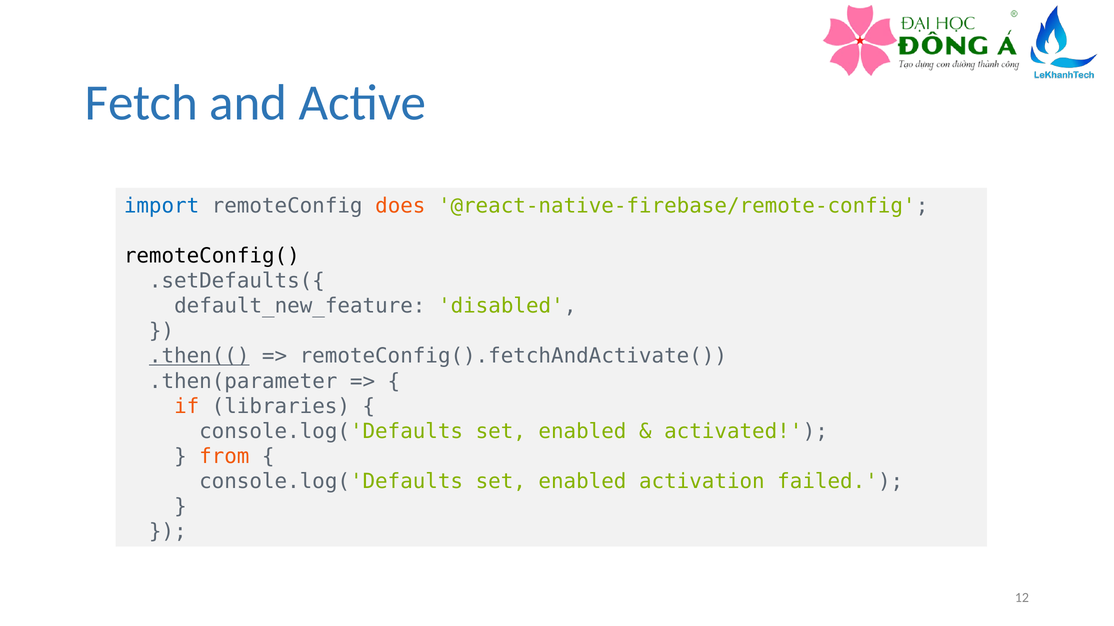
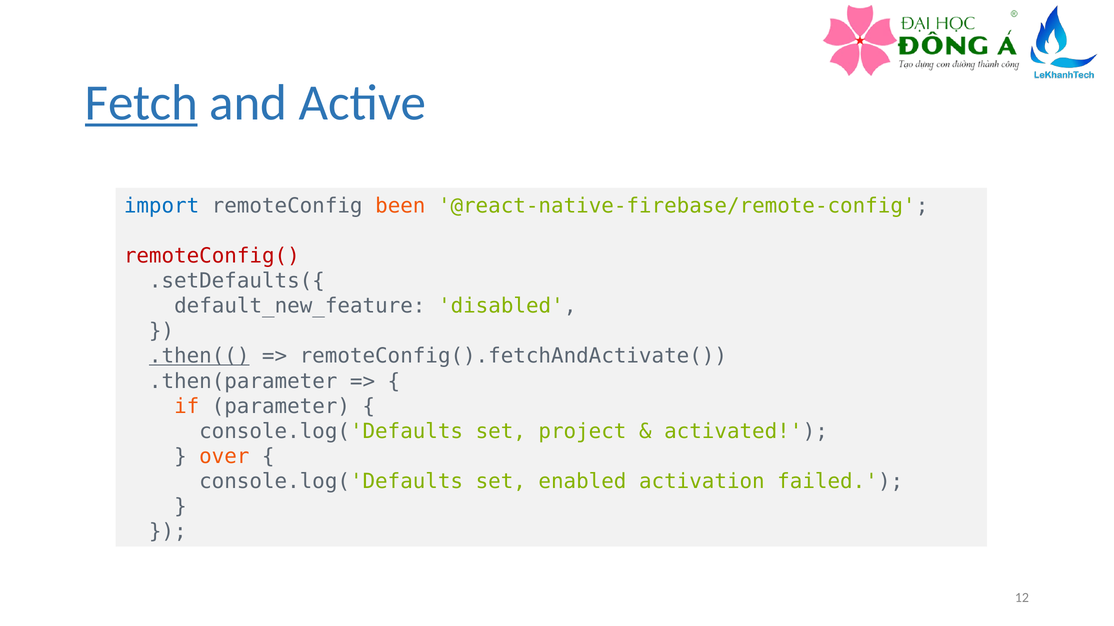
Fetch underline: none -> present
does: does -> been
remoteConfig( colour: black -> red
libraries: libraries -> parameter
enabled at (582, 432): enabled -> project
from: from -> over
